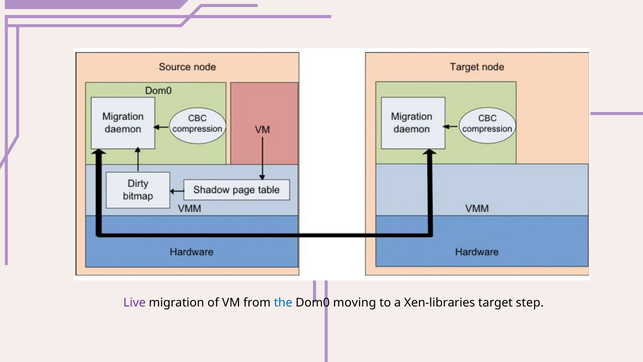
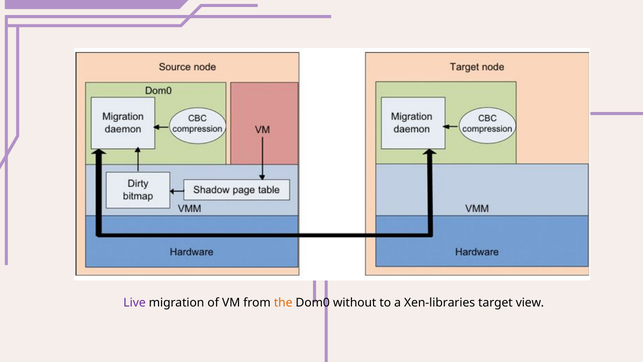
the colour: blue -> orange
moving: moving -> without
step: step -> view
